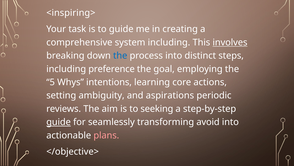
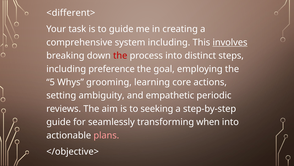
<inspiring>: <inspiring> -> <different>
the at (120, 55) colour: blue -> red
intentions: intentions -> grooming
aspirations: aspirations -> empathetic
guide at (59, 122) underline: present -> none
avoid: avoid -> when
